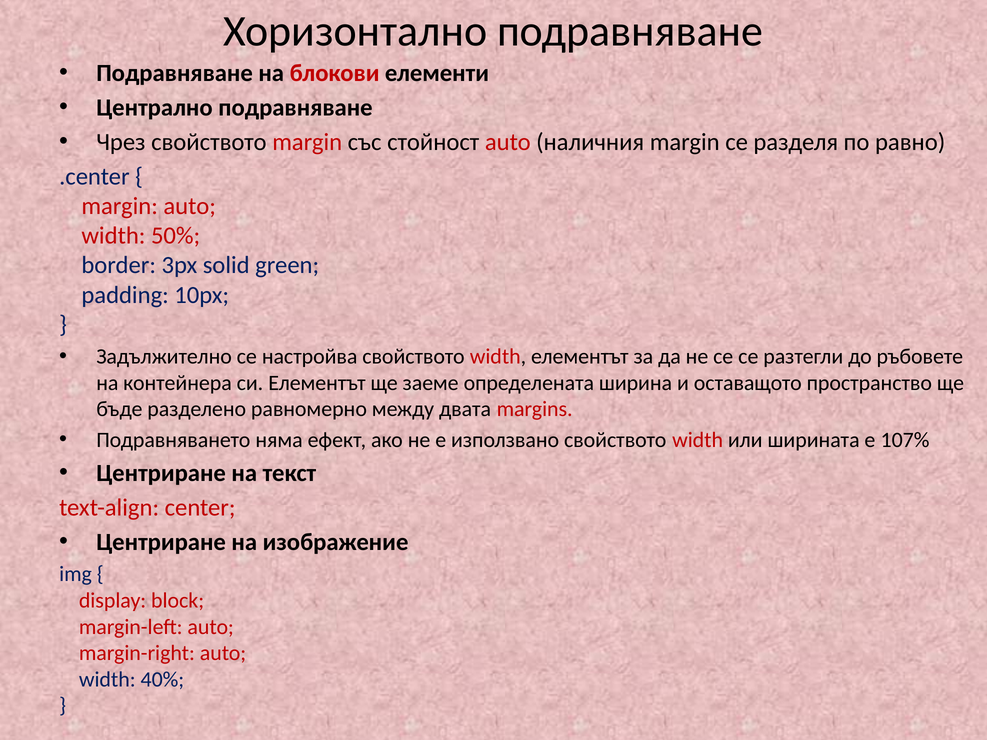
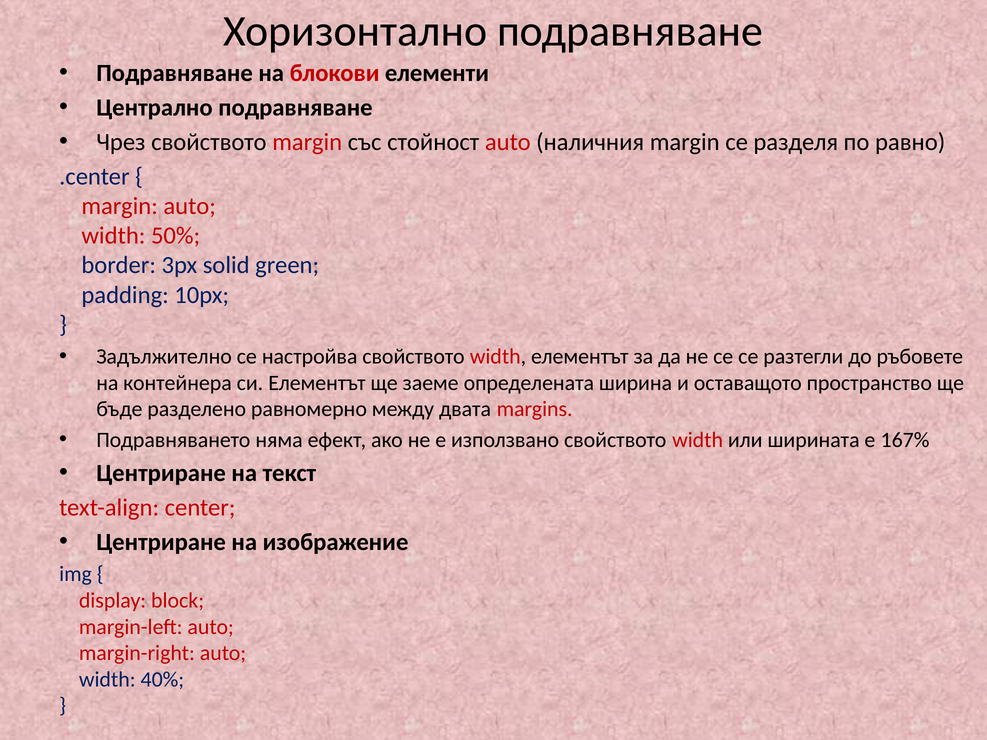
107%: 107% -> 167%
